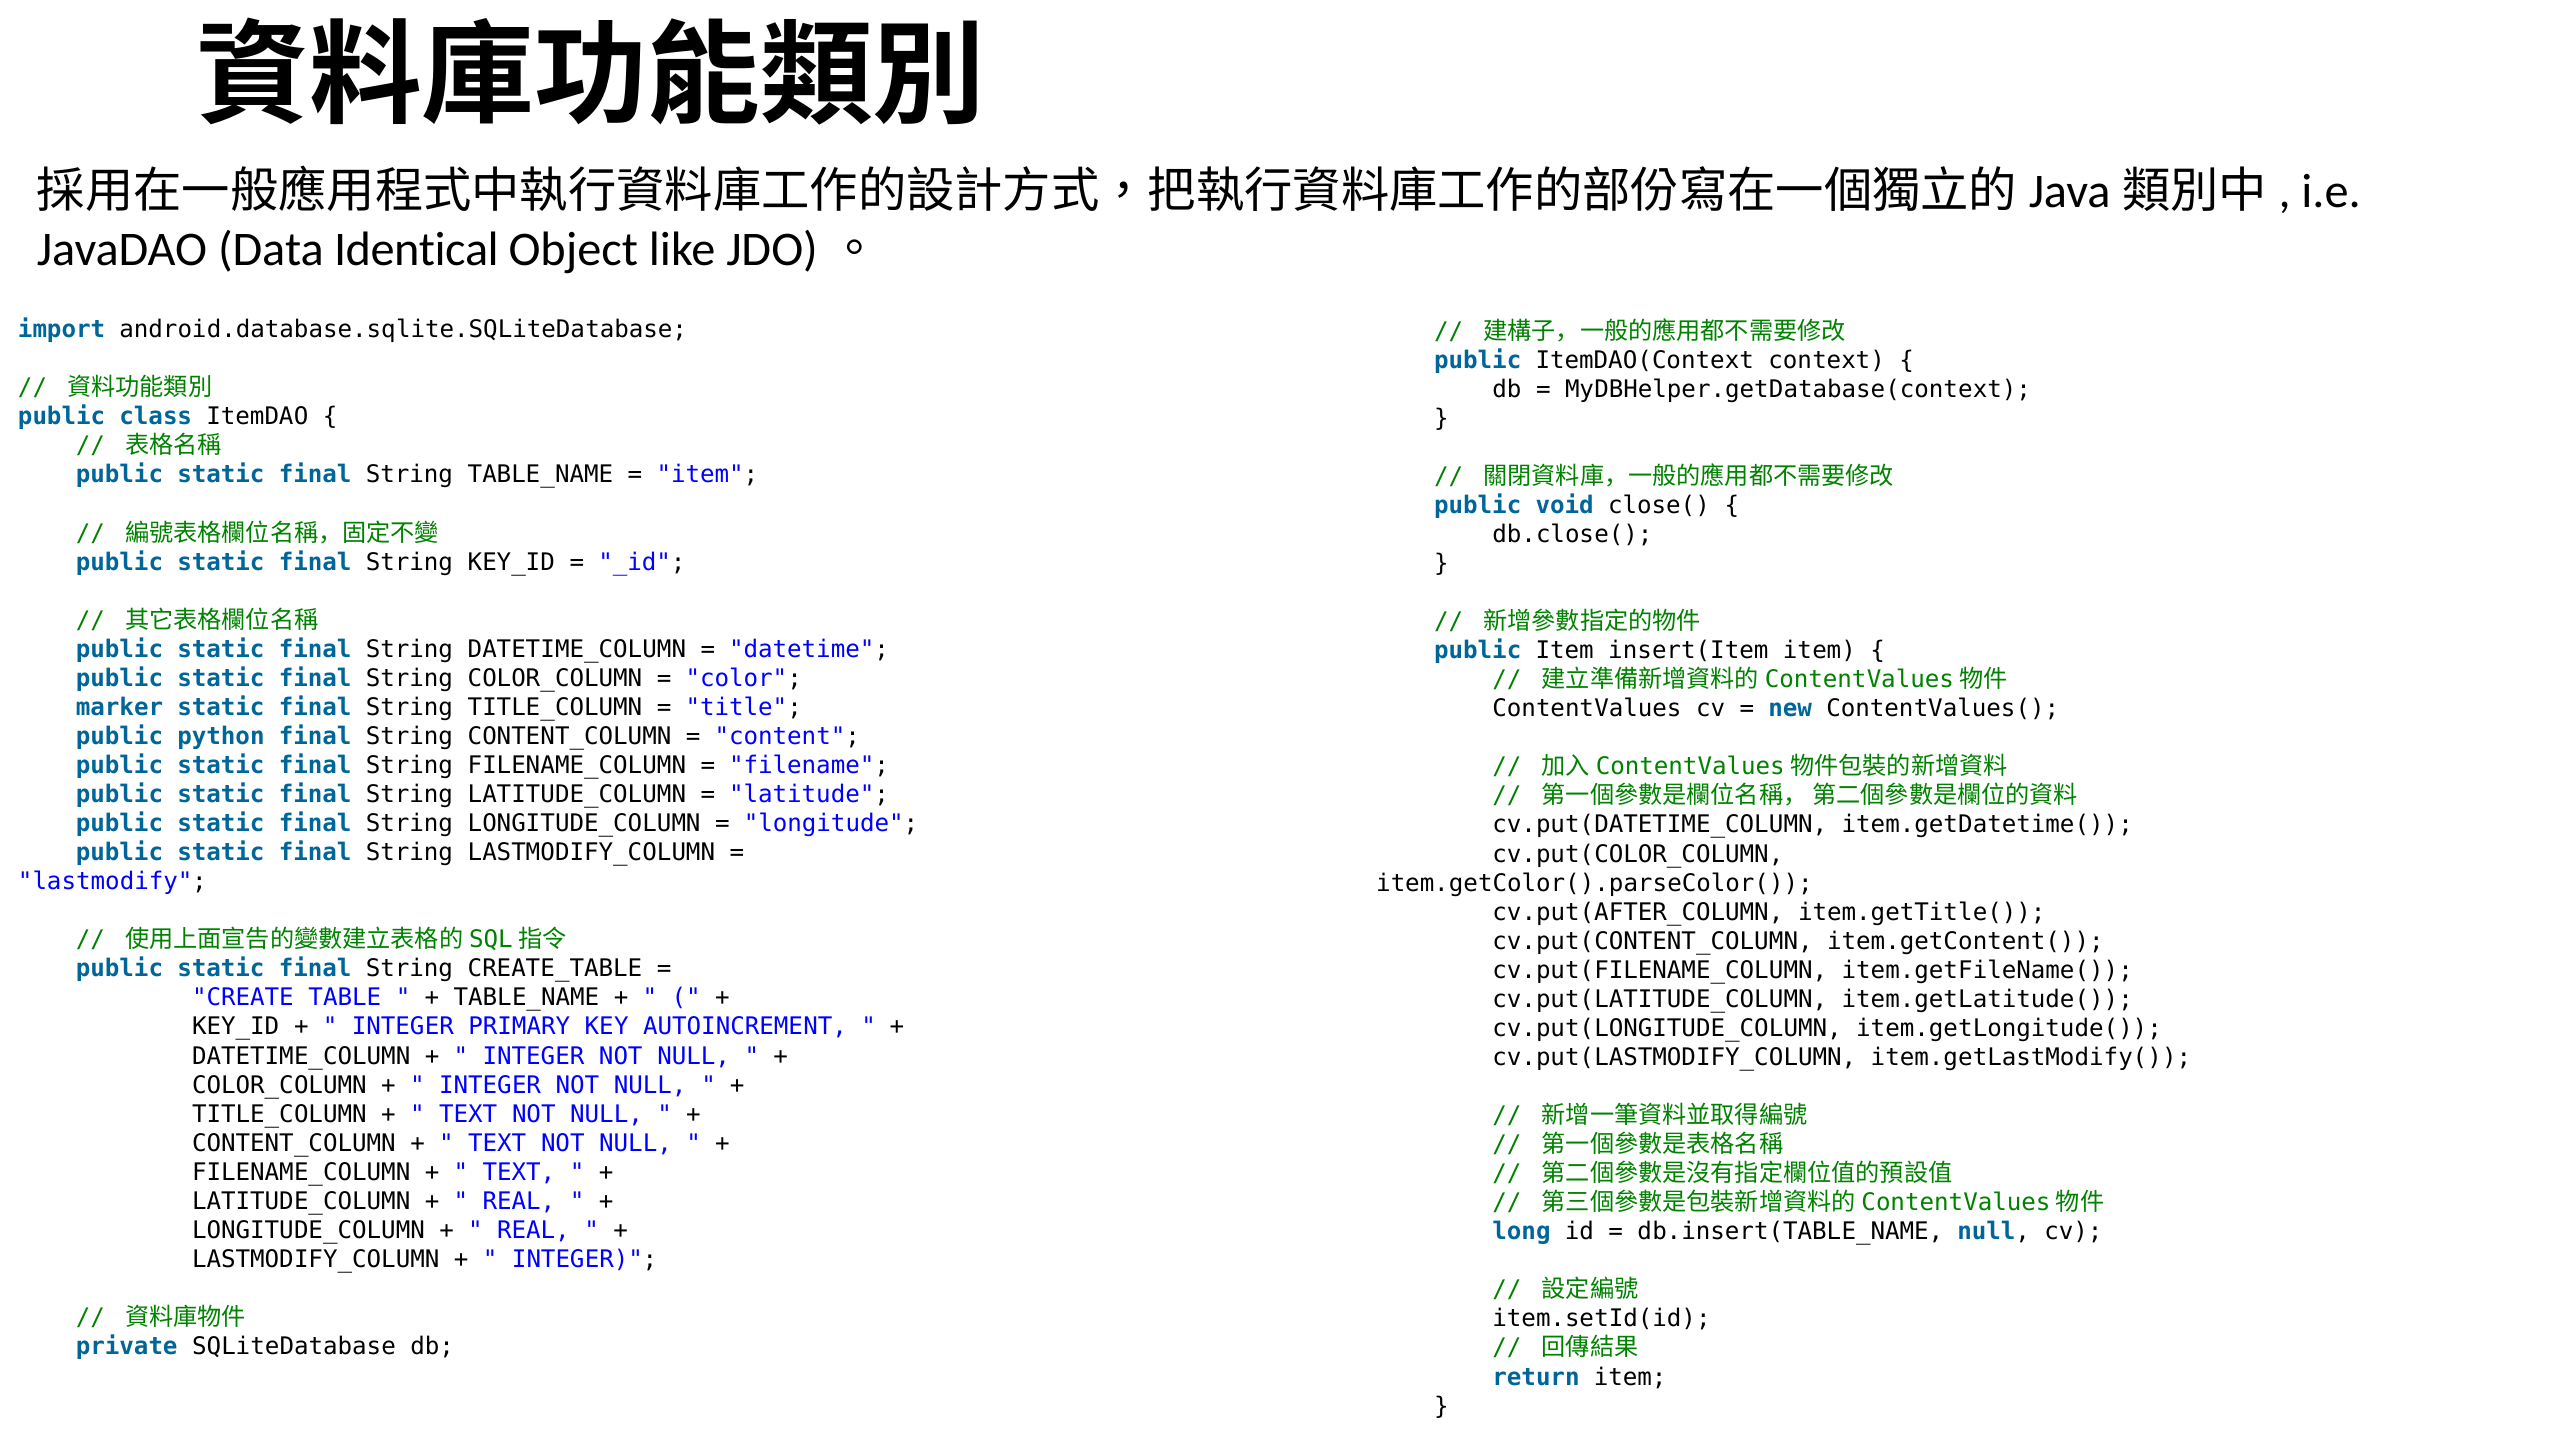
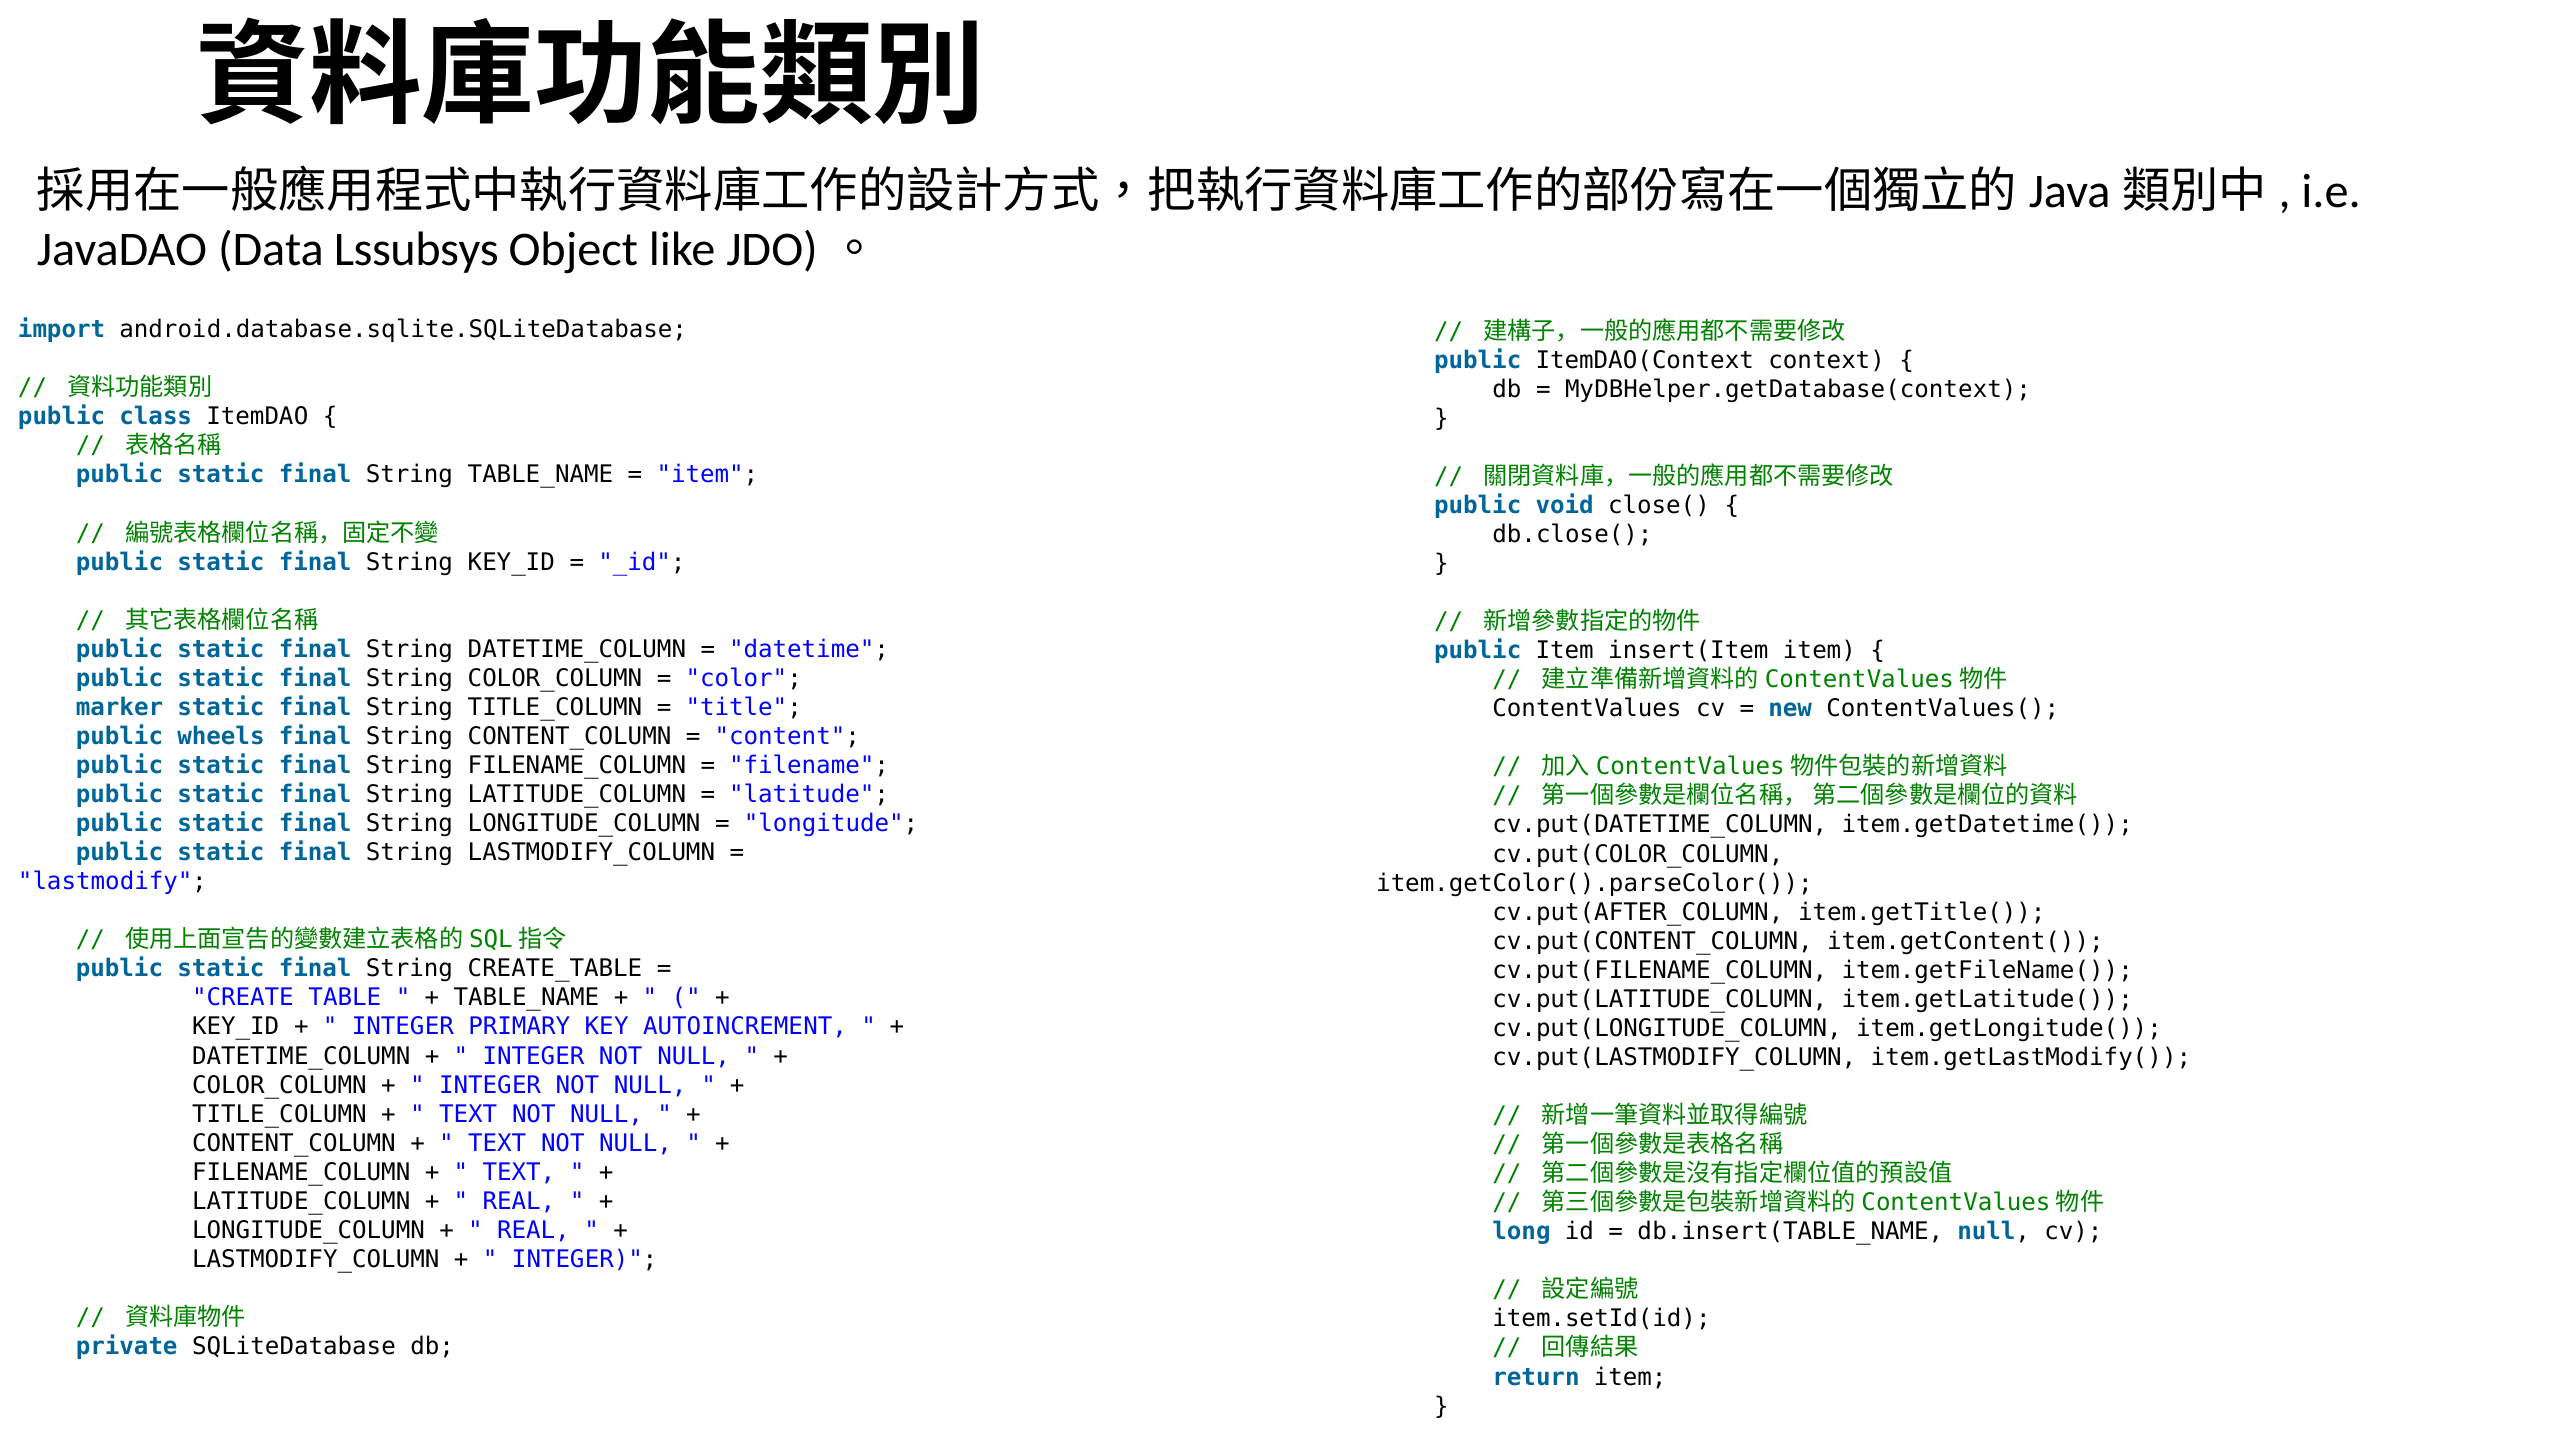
Identical: Identical -> Lssubsys
python: python -> wheels
